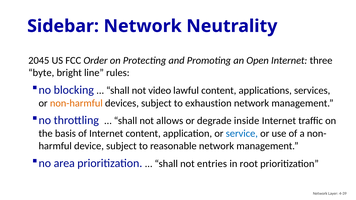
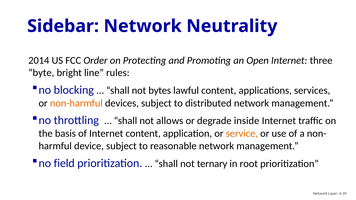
2045: 2045 -> 2014
video: video -> bytes
exhaustion: exhaustion -> distributed
service colour: blue -> orange
area: area -> field
entries: entries -> ternary
